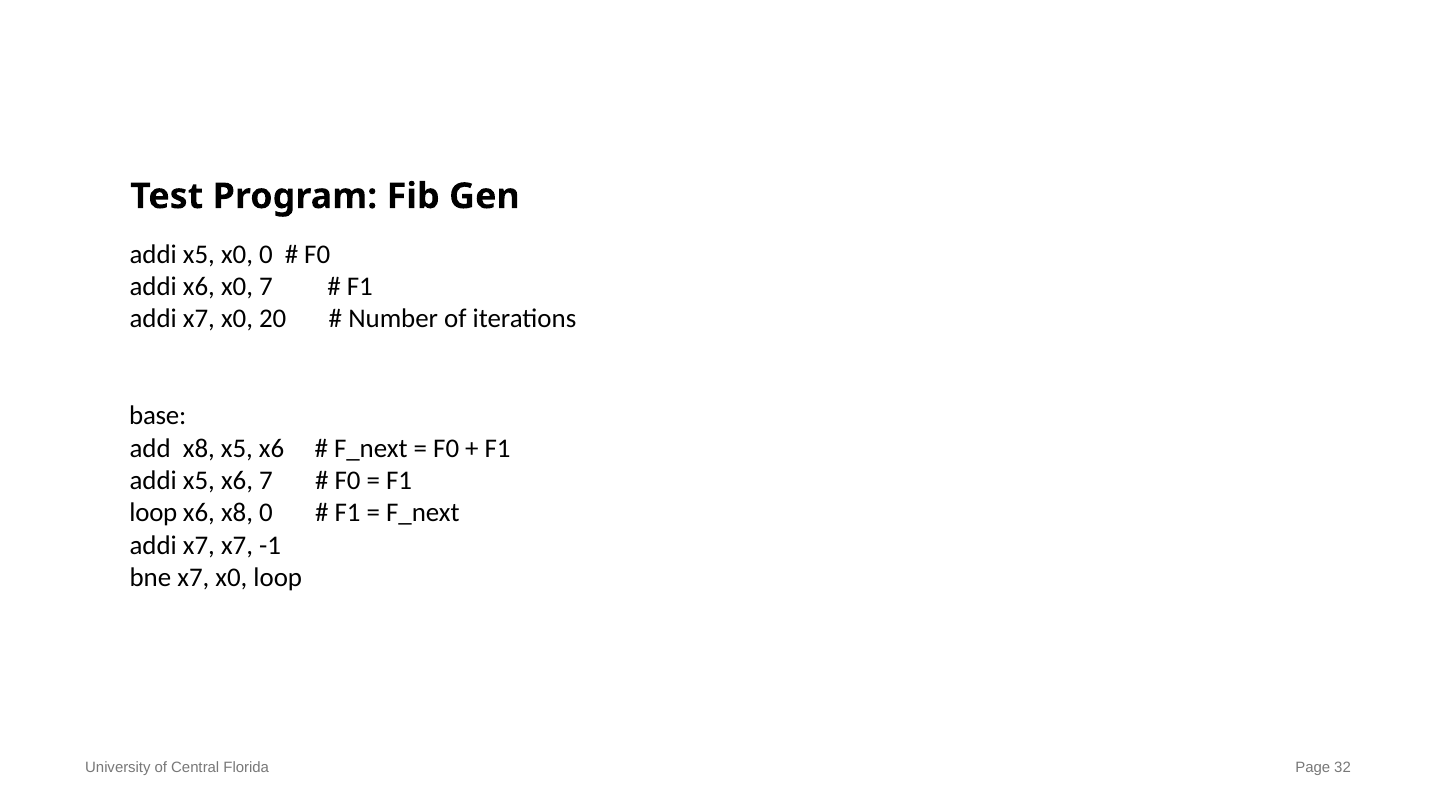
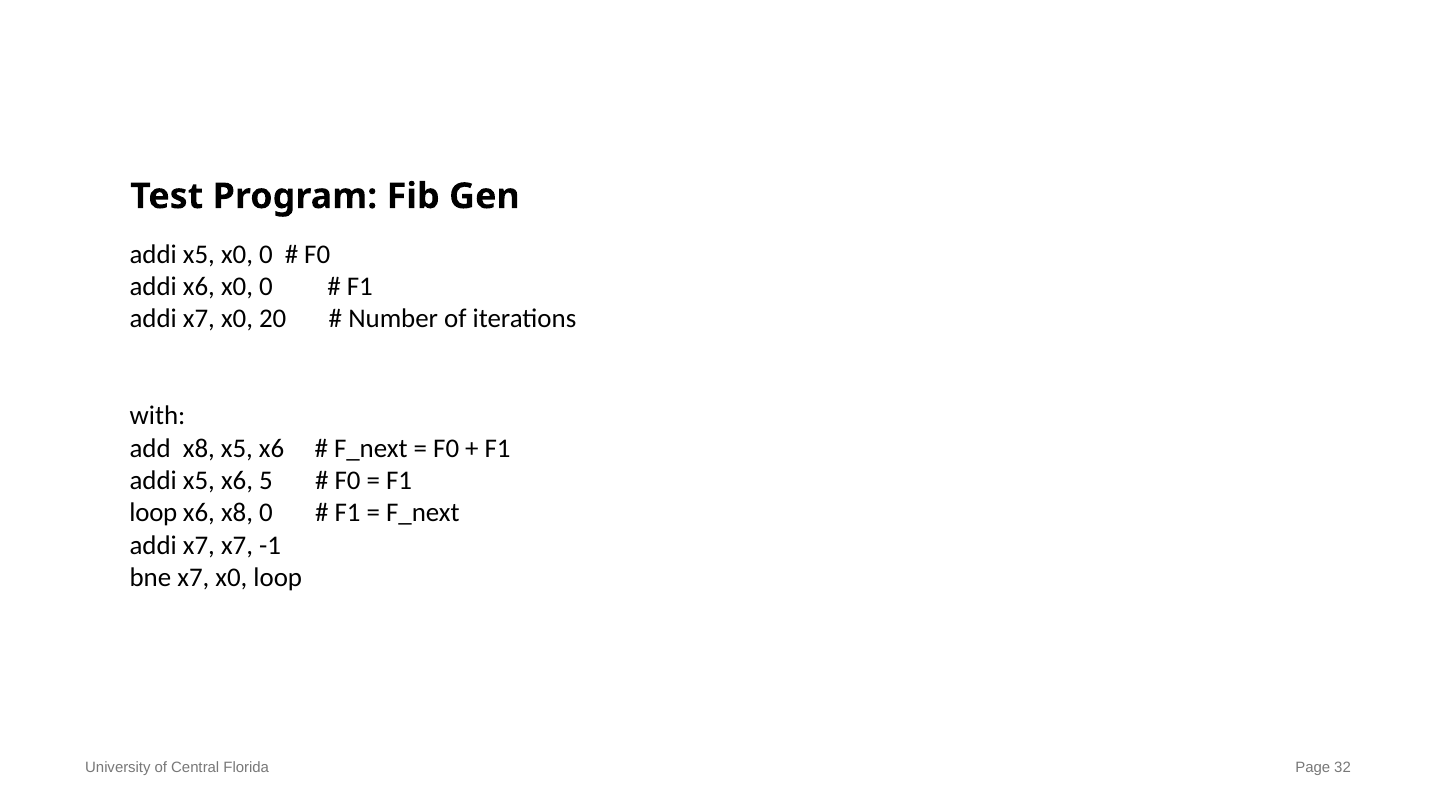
x6 x0 7: 7 -> 0
base: base -> with
x6 7: 7 -> 5
